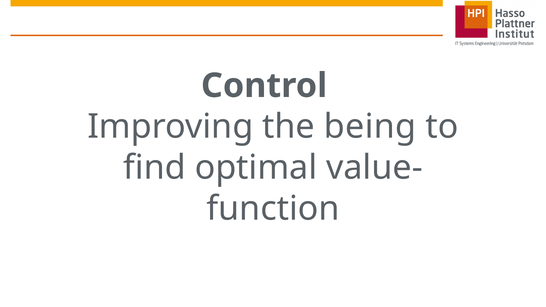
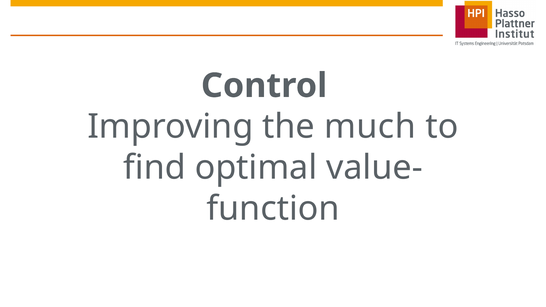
being: being -> much
